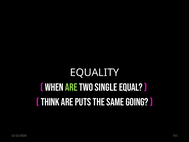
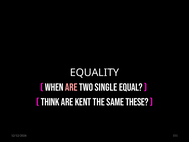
ARE at (71, 87) colour: light green -> pink
PUTS: PUTS -> KENT
GOING: GOING -> THESE
